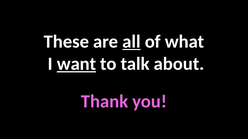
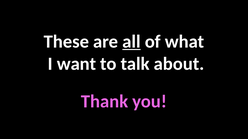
want underline: present -> none
